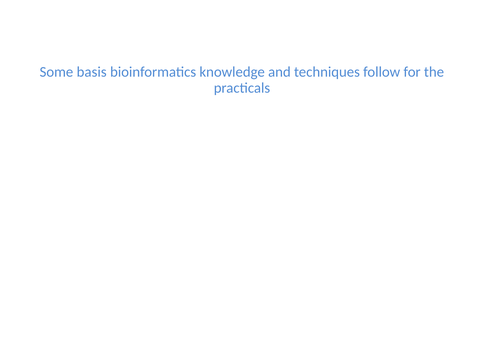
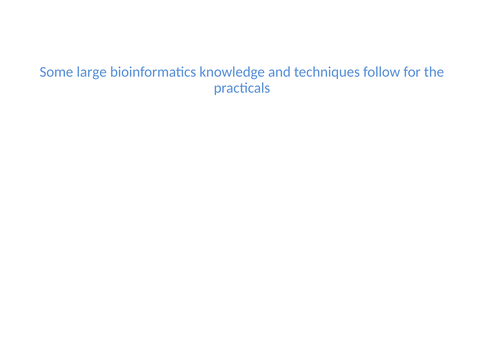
basis: basis -> large
